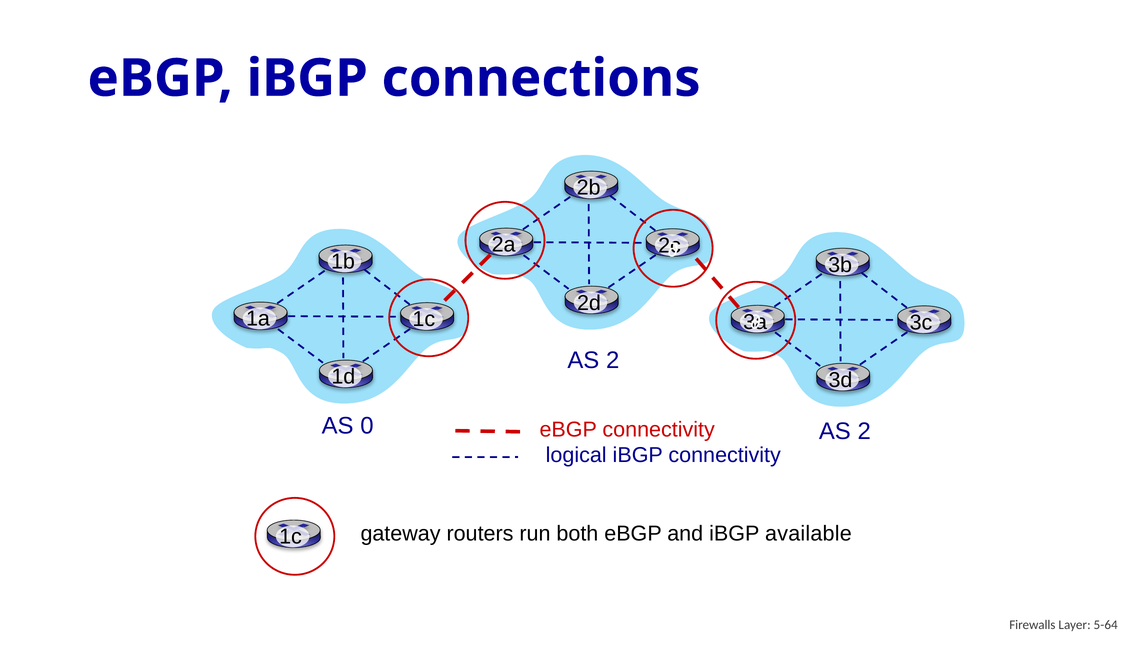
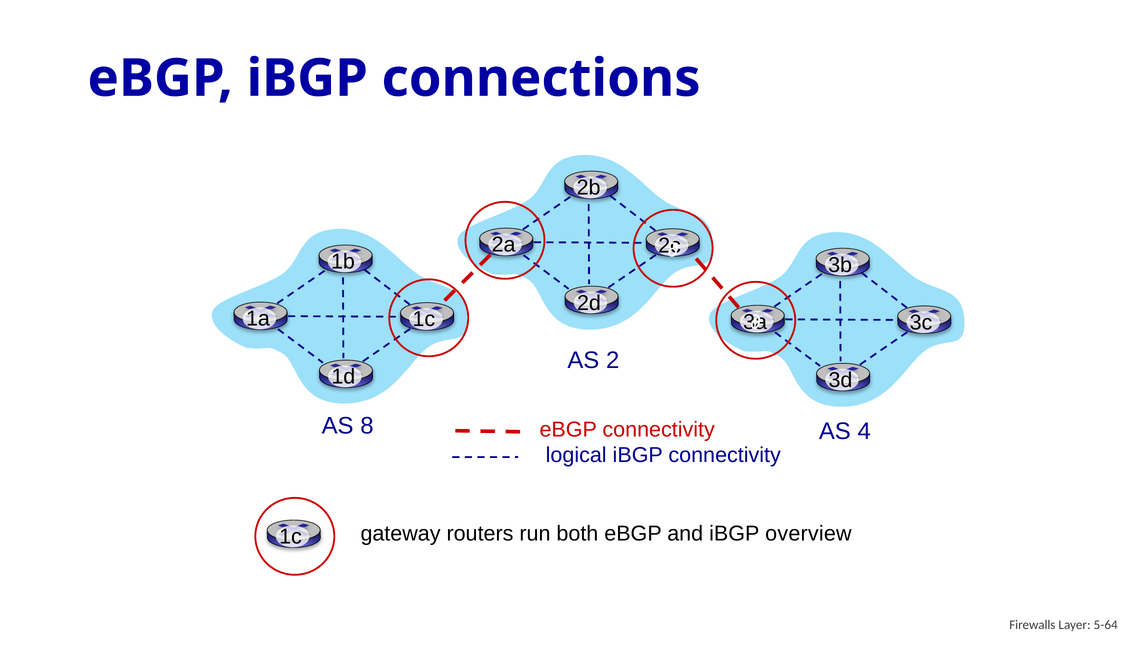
0: 0 -> 8
2 at (864, 431): 2 -> 4
available: available -> overview
